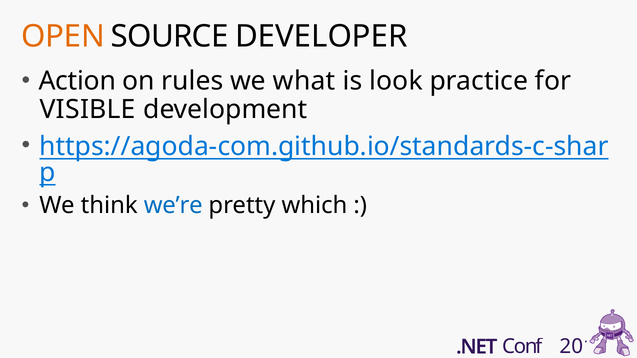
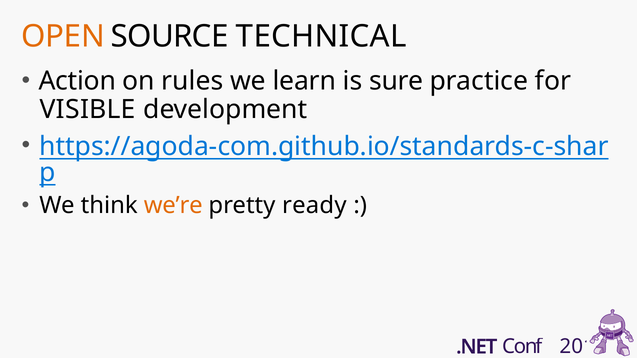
DEVELOPER: DEVELOPER -> TECHNICAL
what: what -> learn
look: look -> sure
we’re colour: blue -> orange
which: which -> ready
